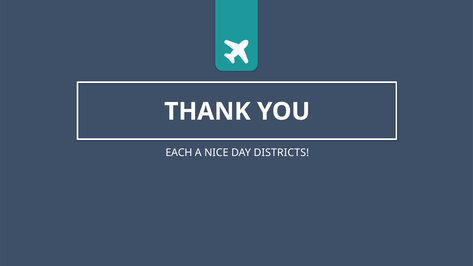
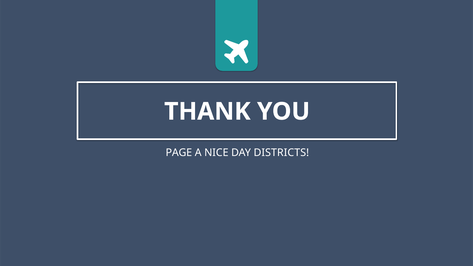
EACH: EACH -> PAGE
